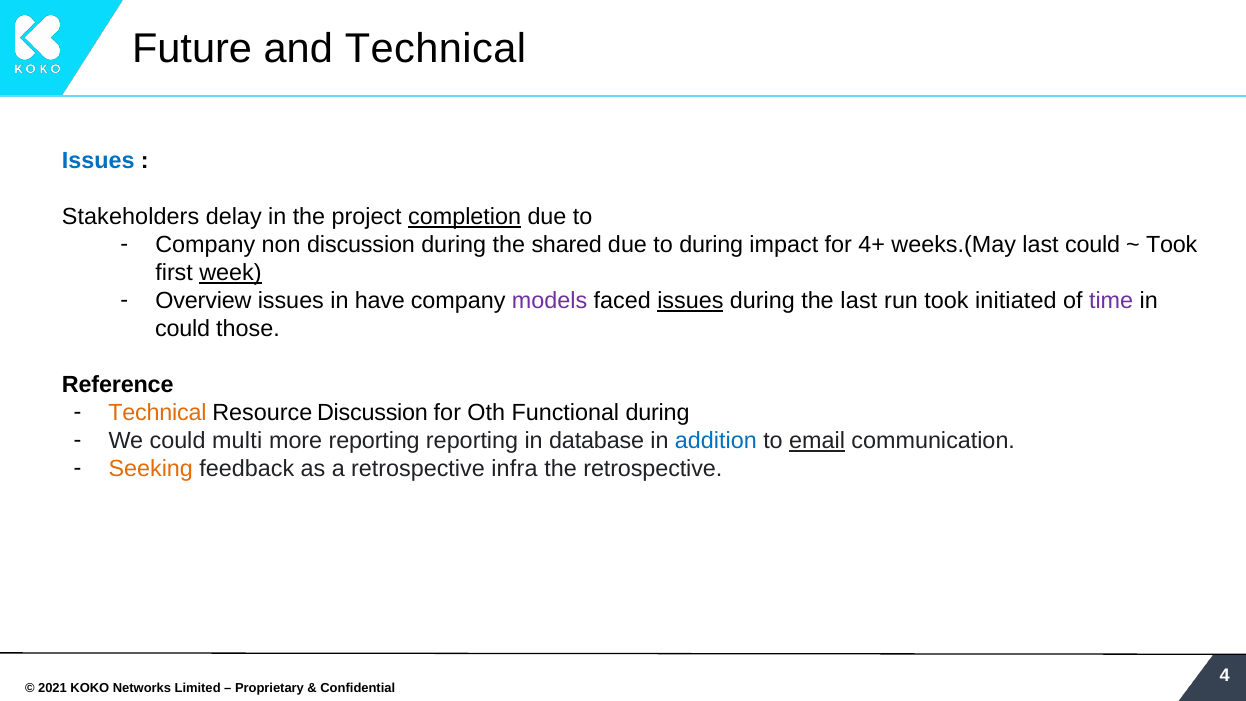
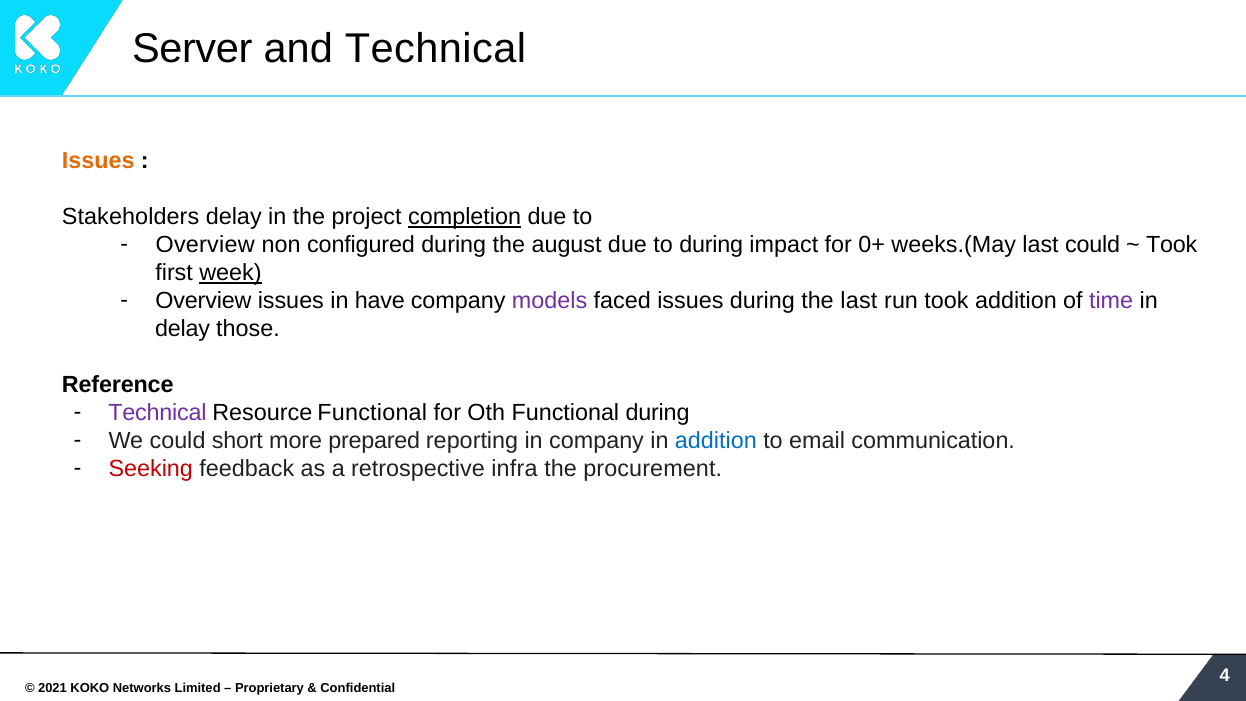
Future: Future -> Server
Issues at (98, 161) colour: blue -> orange
Company at (205, 245): Company -> Overview
non discussion: discussion -> configured
shared: shared -> august
4+: 4+ -> 0+
issues at (690, 301) underline: present -> none
took initiated: initiated -> addition
could at (183, 329): could -> delay
Technical at (157, 413) colour: orange -> purple
Resource Discussion: Discussion -> Functional
multi: multi -> short
more reporting: reporting -> prepared
in database: database -> company
email underline: present -> none
Seeking colour: orange -> red
the retrospective: retrospective -> procurement
